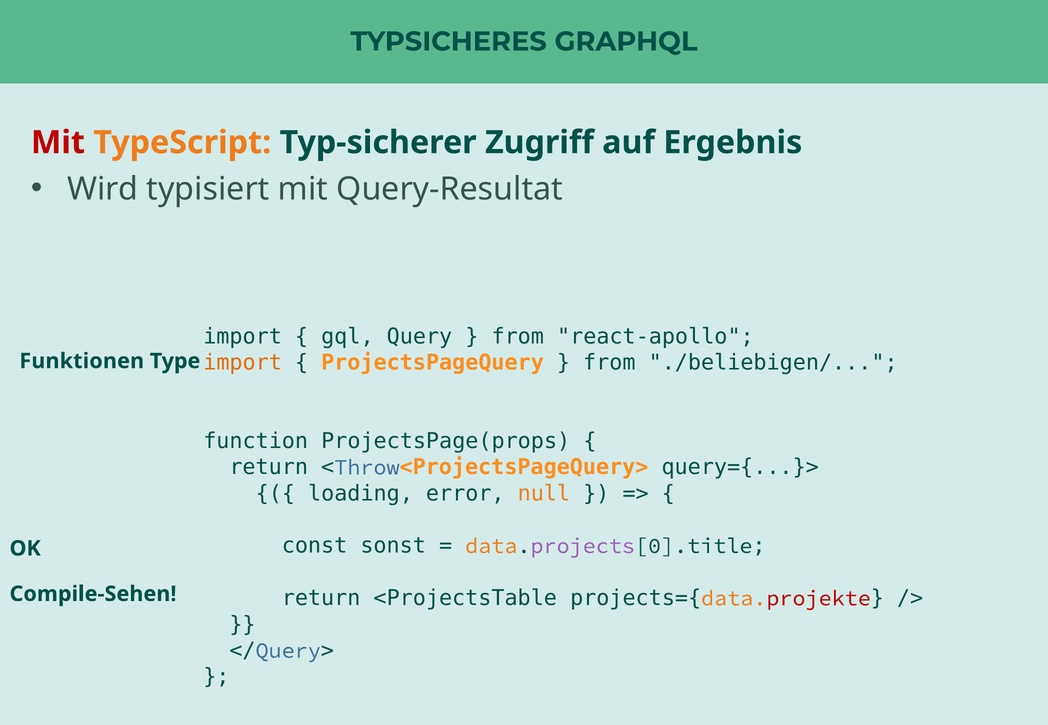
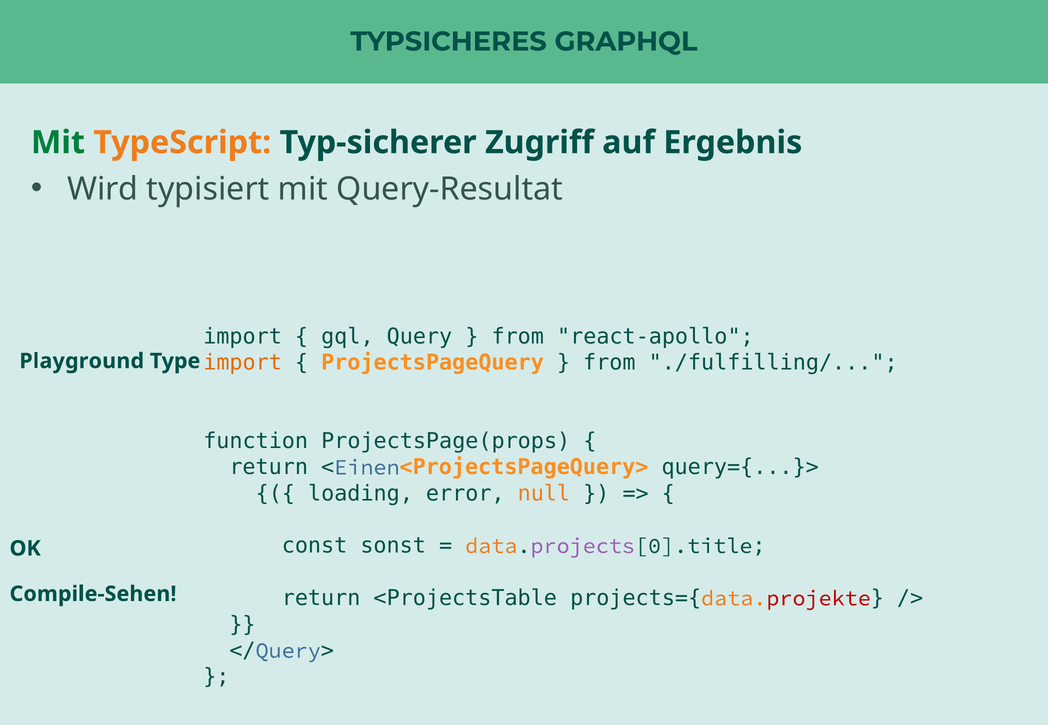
Mit at (58, 143) colour: red -> green
./beliebigen/: ./beliebigen/ -> ./fulfilling/
Funktionen: Funktionen -> Playground
Throw: Throw -> Einen
